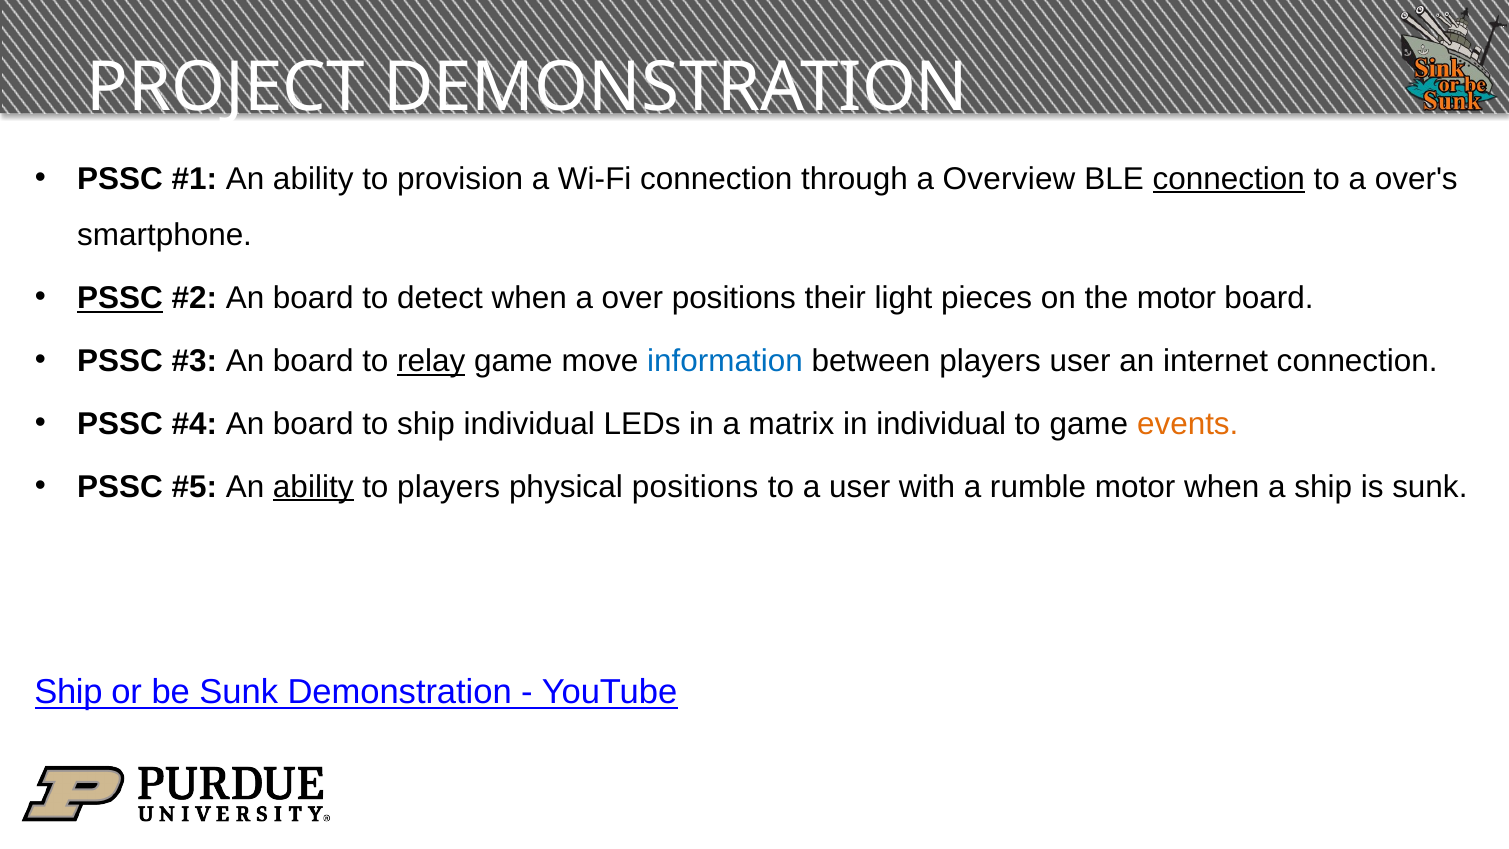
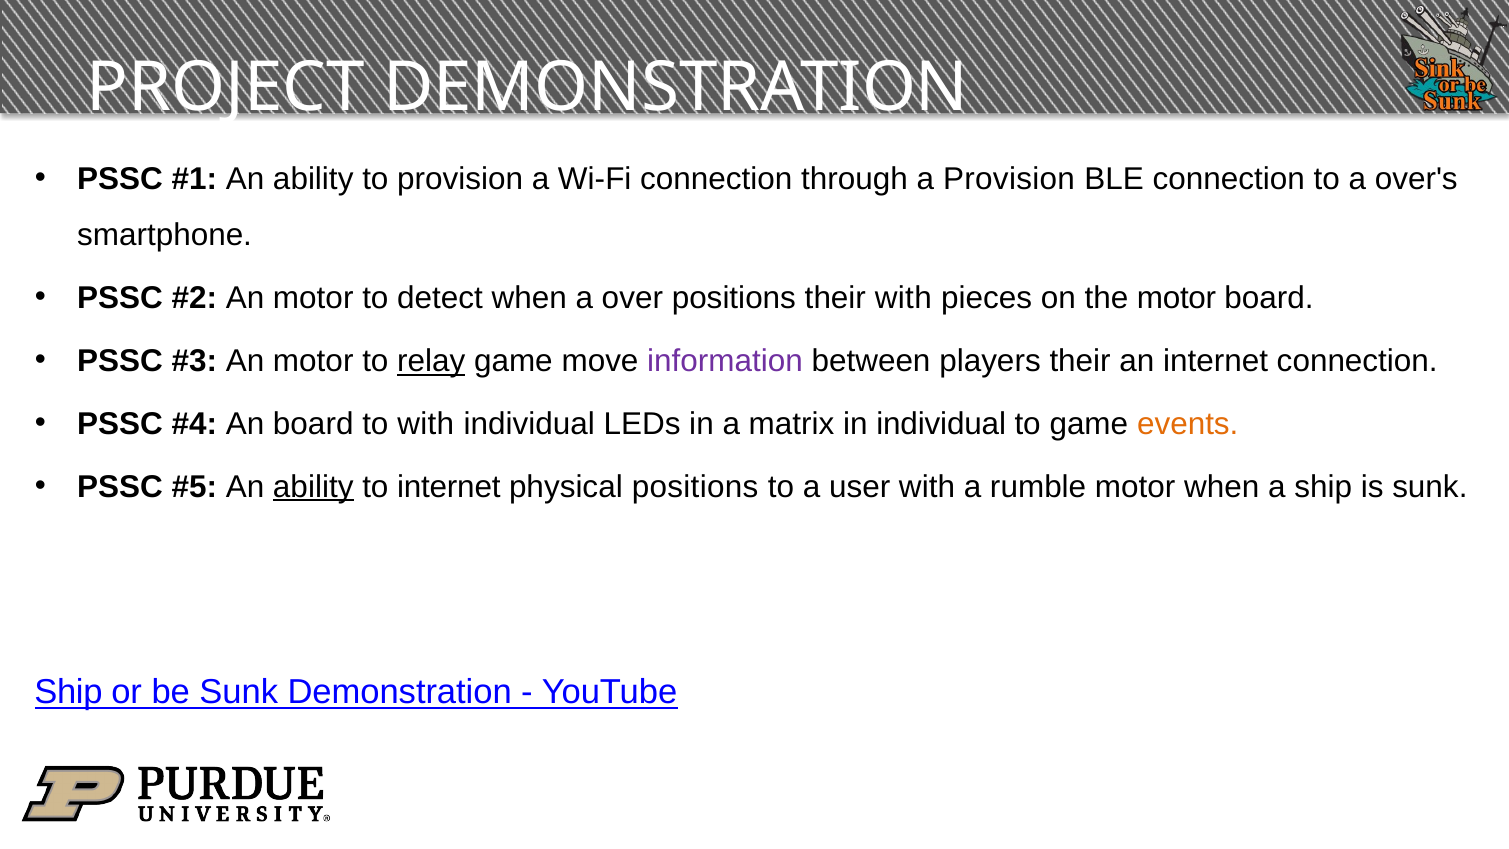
a Overview: Overview -> Provision
connection at (1229, 179) underline: present -> none
PSSC at (120, 298) underline: present -> none
board at (313, 298): board -> motor
their light: light -> with
board at (313, 361): board -> motor
information colour: blue -> purple
players user: user -> their
to ship: ship -> with
to players: players -> internet
